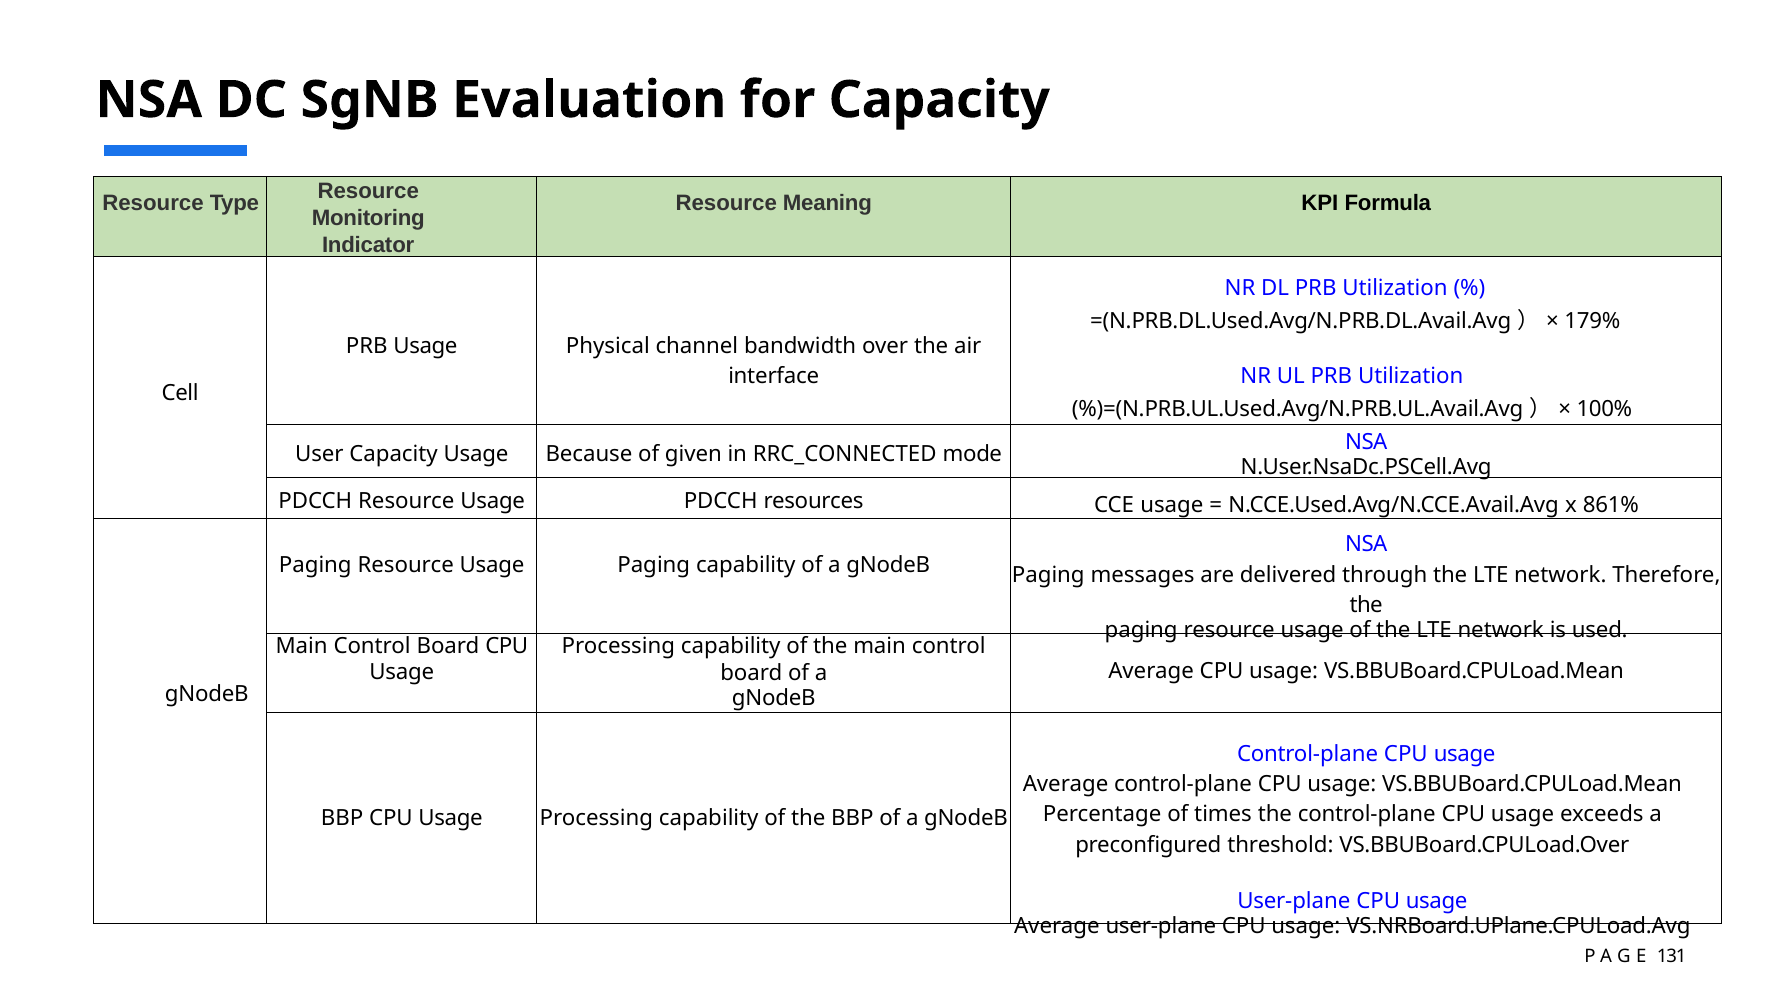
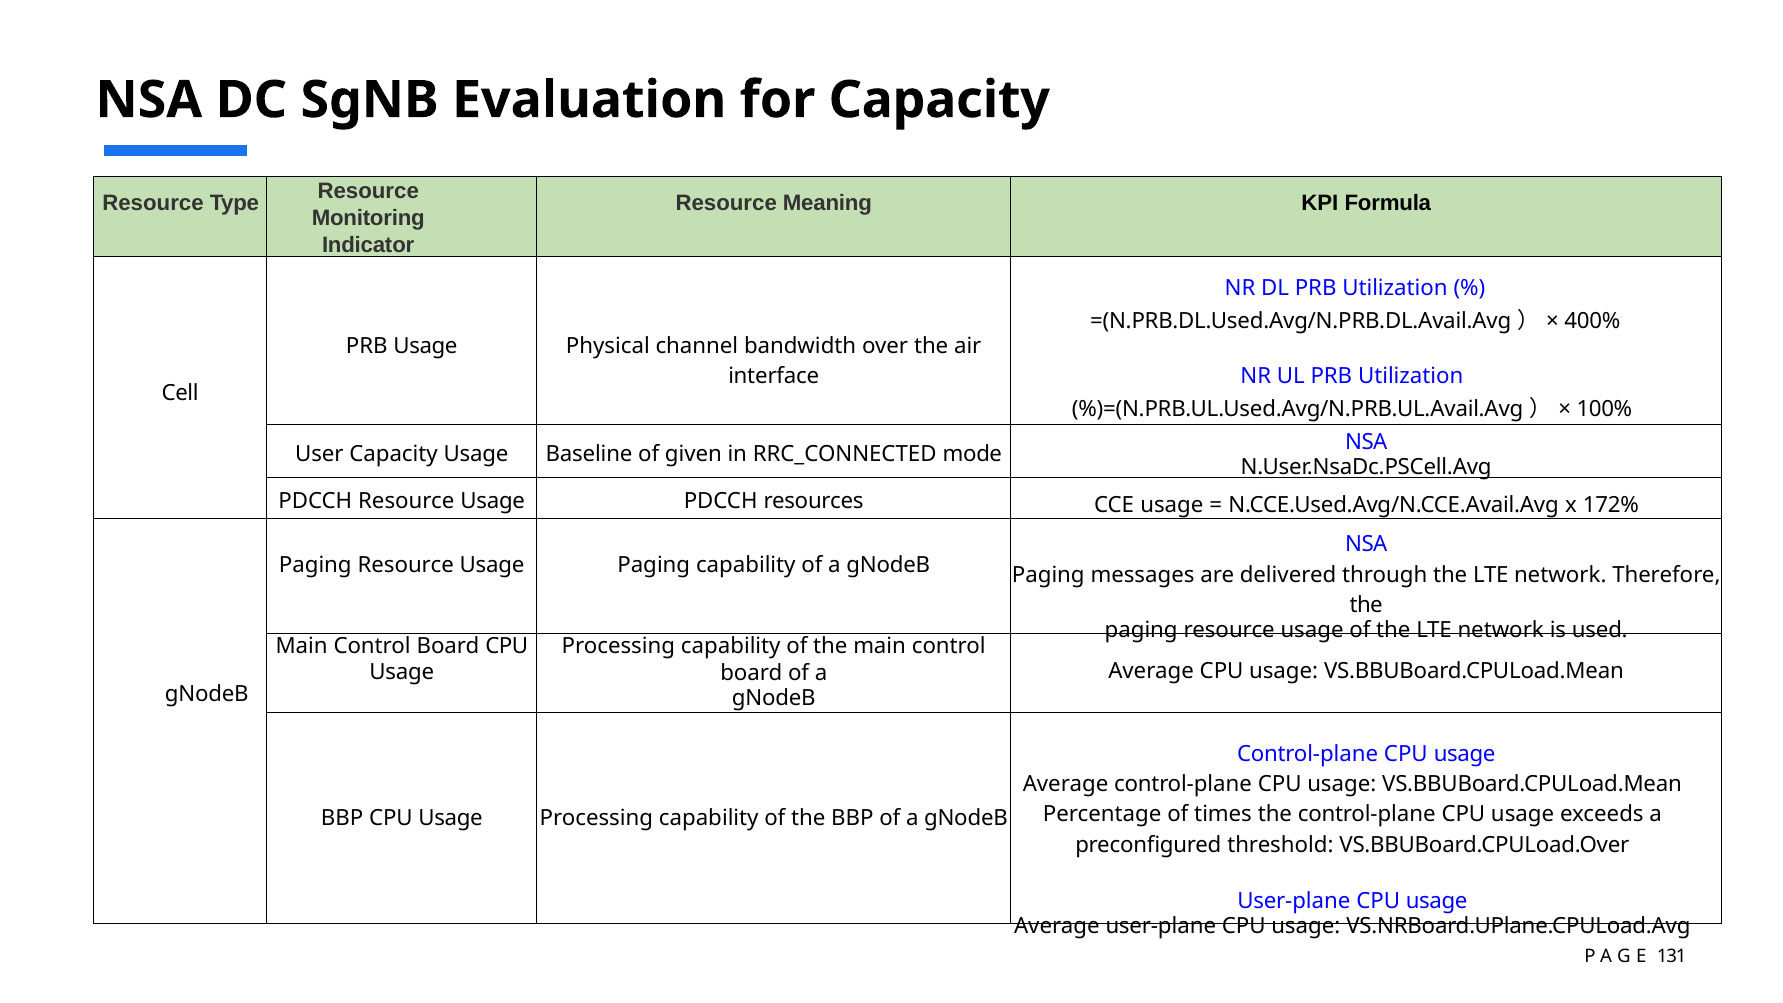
179%: 179% -> 400%
Because: Because -> Baseline
861%: 861% -> 172%
